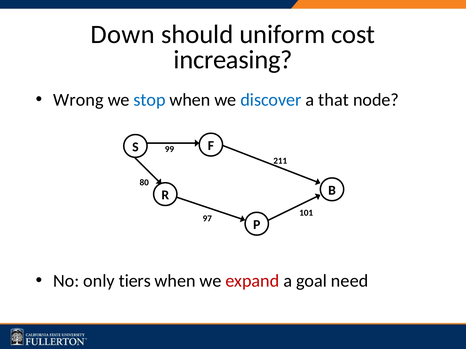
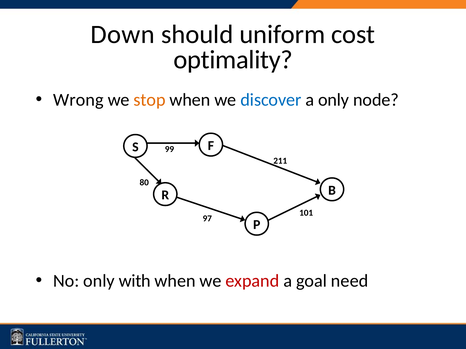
increasing: increasing -> optimality
stop colour: blue -> orange
a that: that -> only
tiers: tiers -> with
